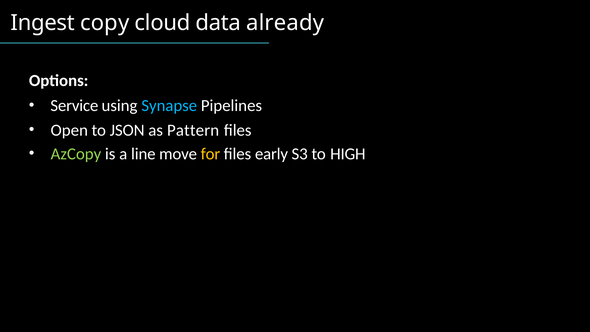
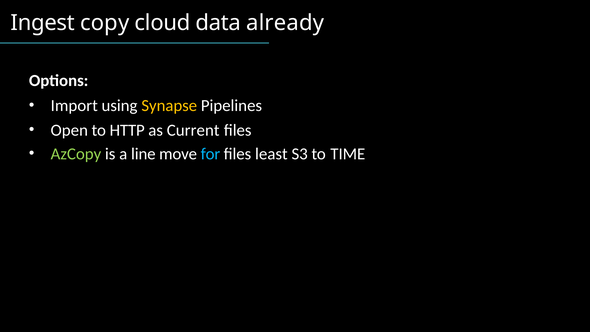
Service: Service -> Import
Synapse colour: light blue -> yellow
JSON: JSON -> HTTP
Pattern: Pattern -> Current
for colour: yellow -> light blue
early: early -> least
HIGH: HIGH -> TIME
